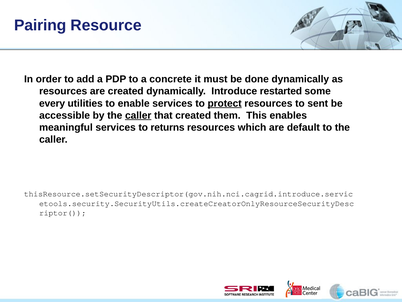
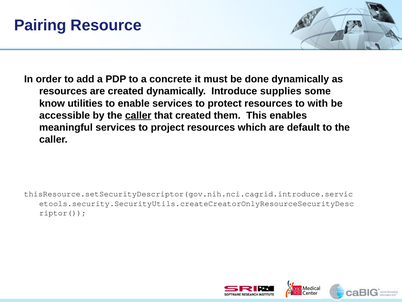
restarted: restarted -> supplies
every: every -> know
protect underline: present -> none
sent: sent -> with
returns: returns -> project
